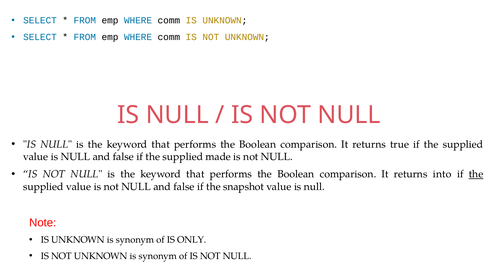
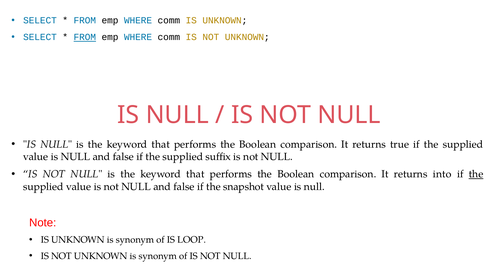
FROM at (85, 37) underline: none -> present
made: made -> suffix
ONLY: ONLY -> LOOP
